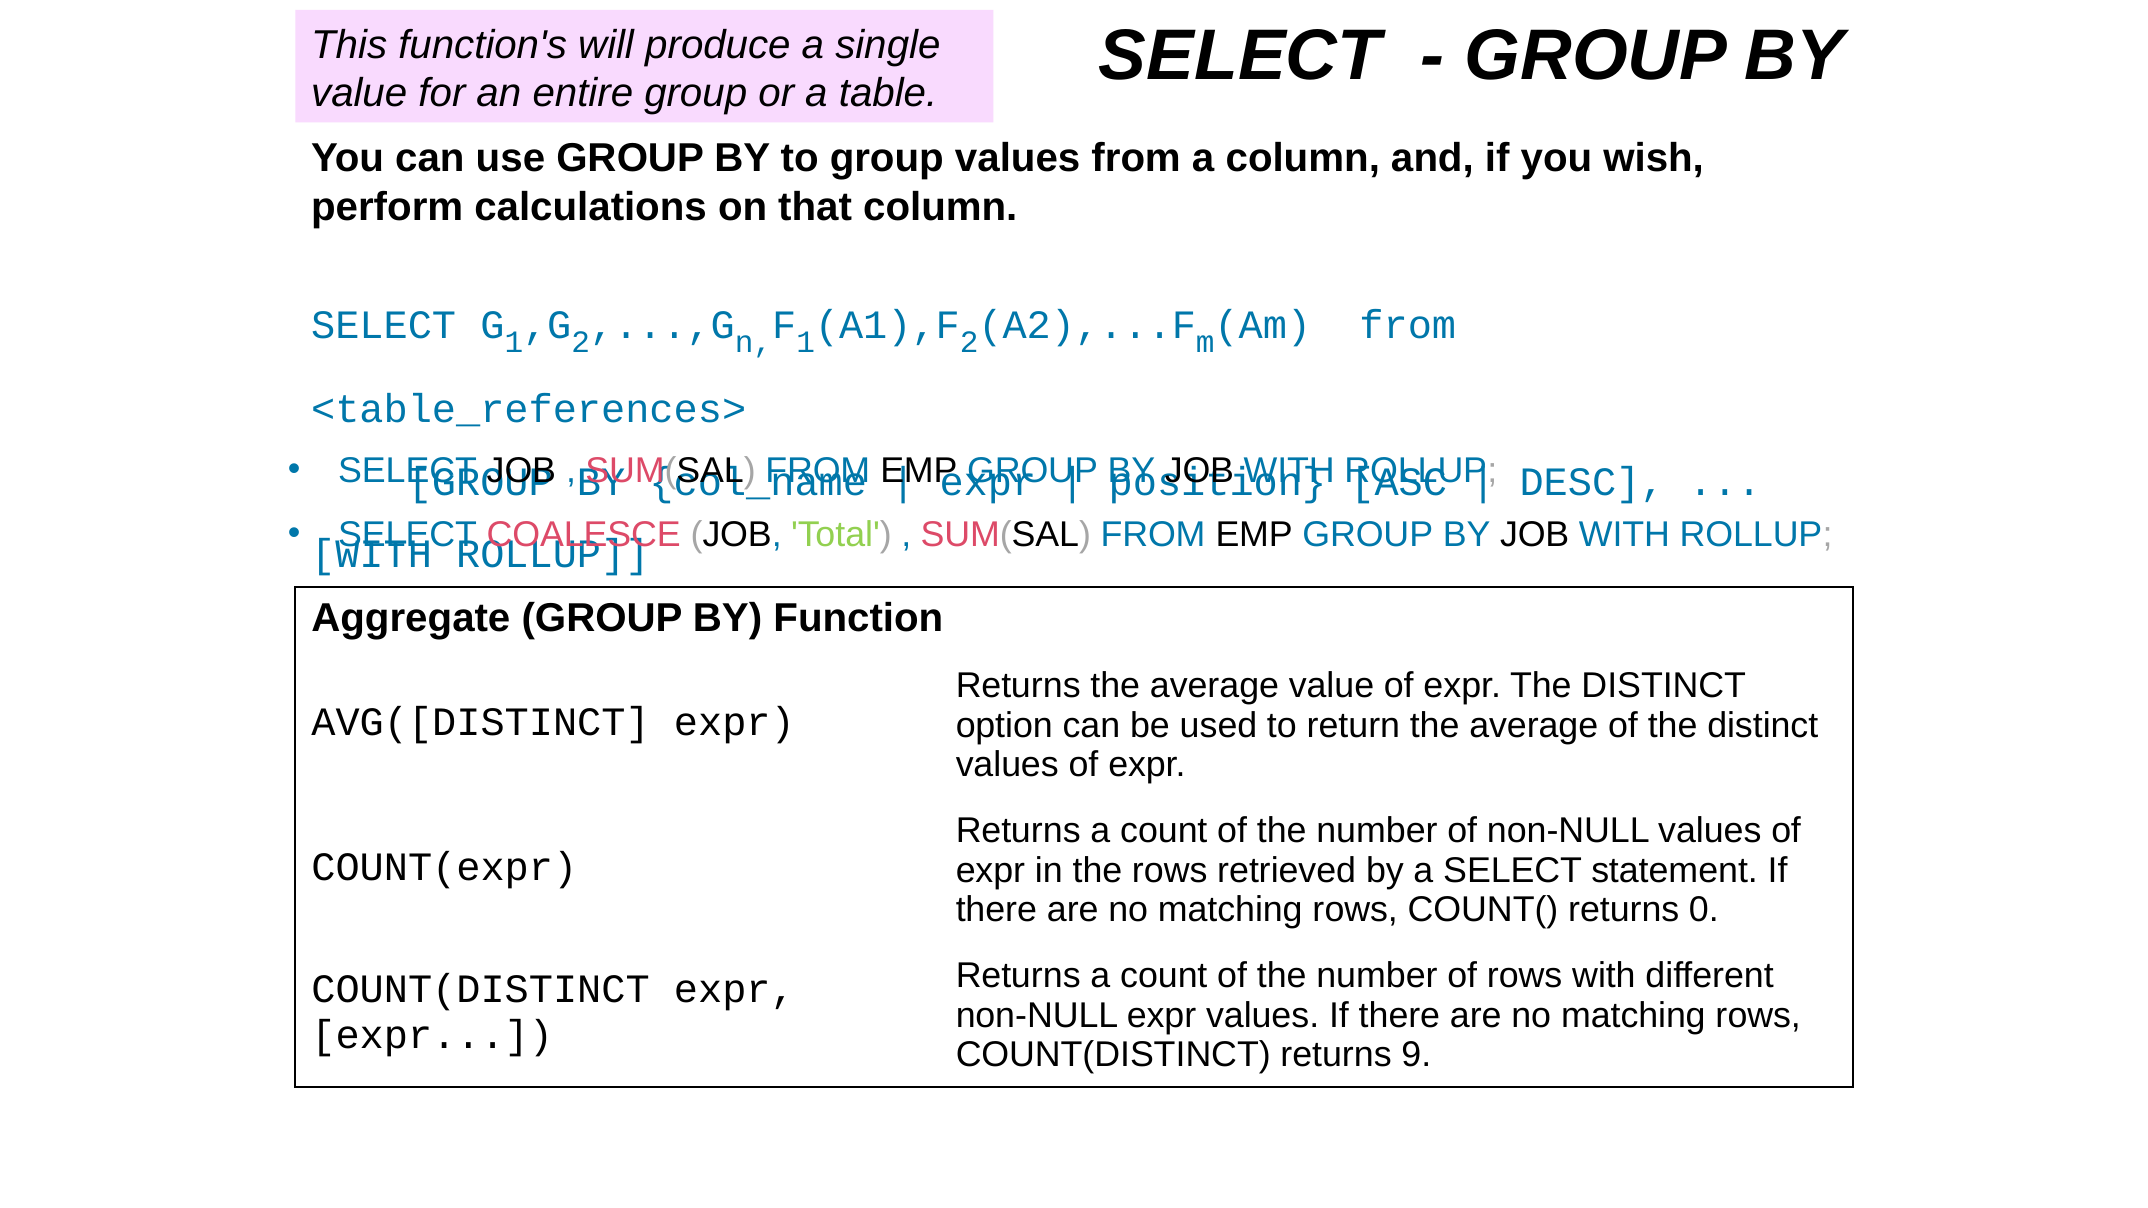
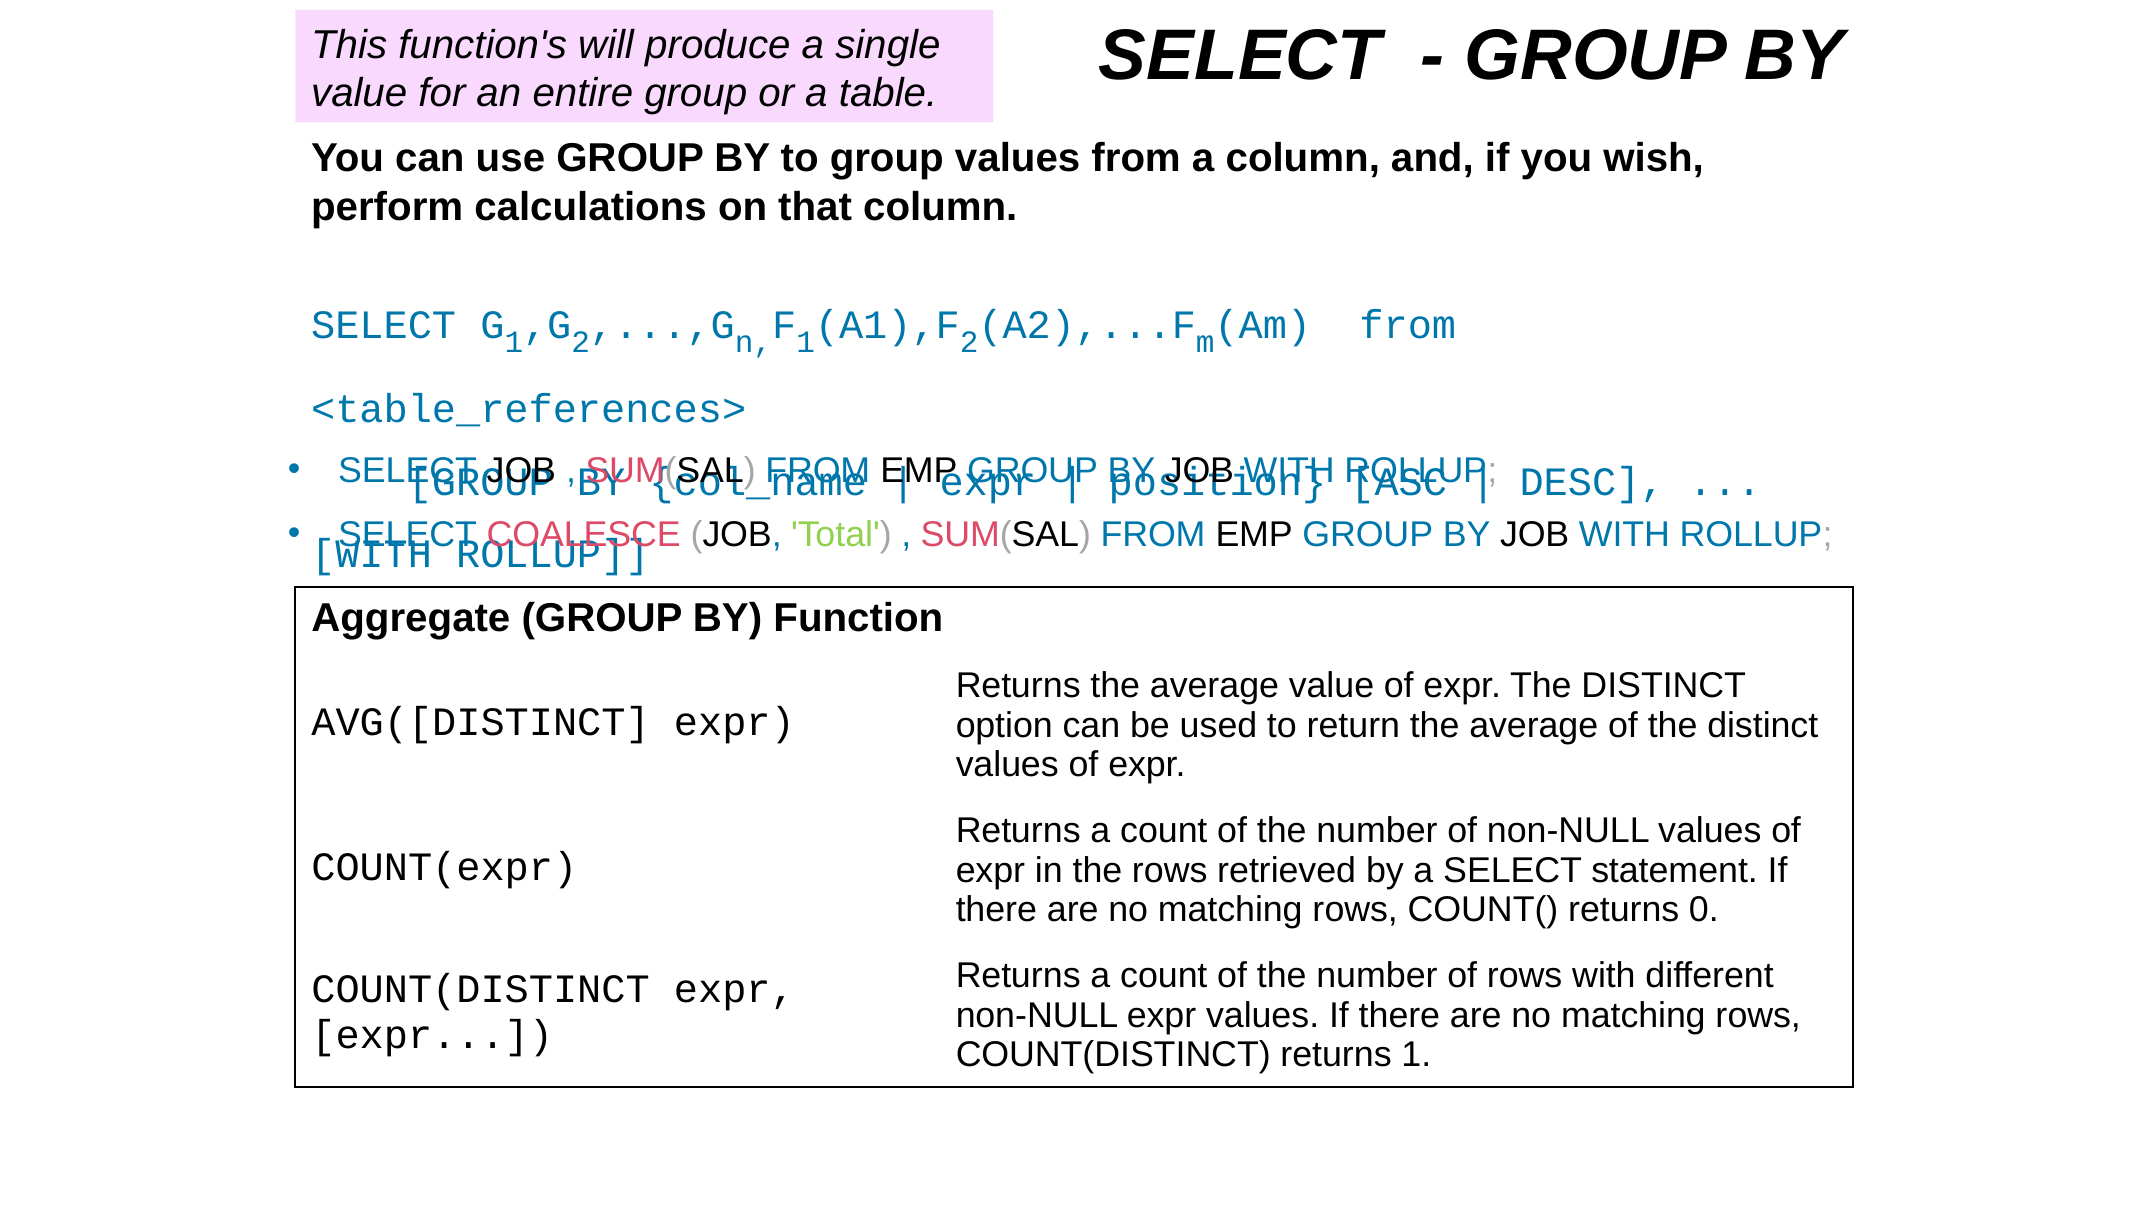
returns 9: 9 -> 1
